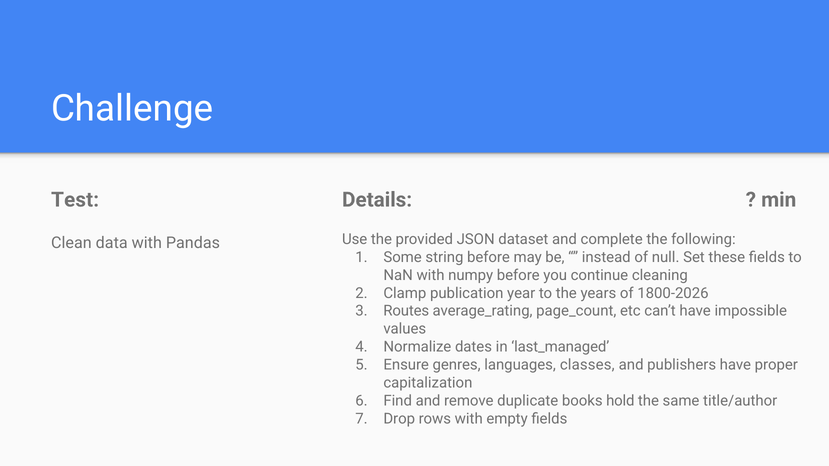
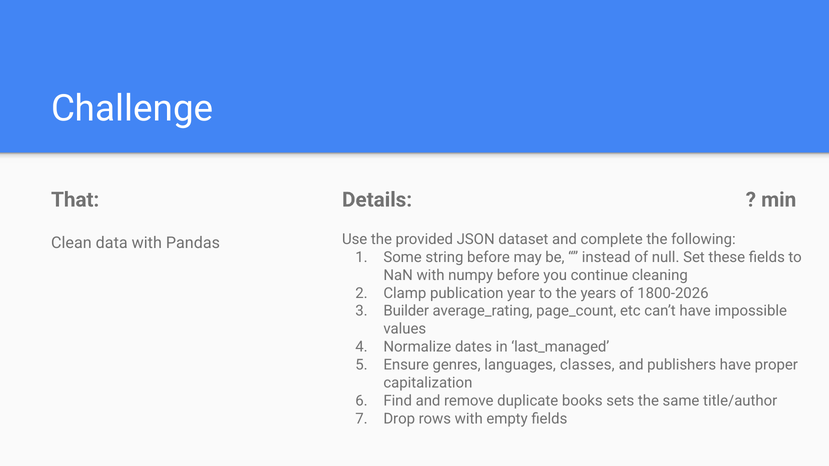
Test: Test -> That
Routes: Routes -> Builder
hold: hold -> sets
